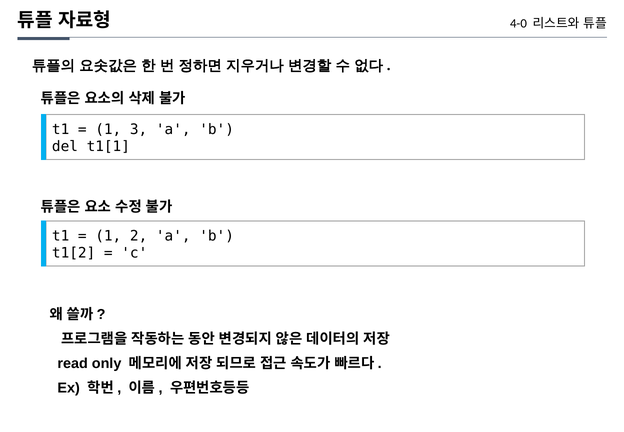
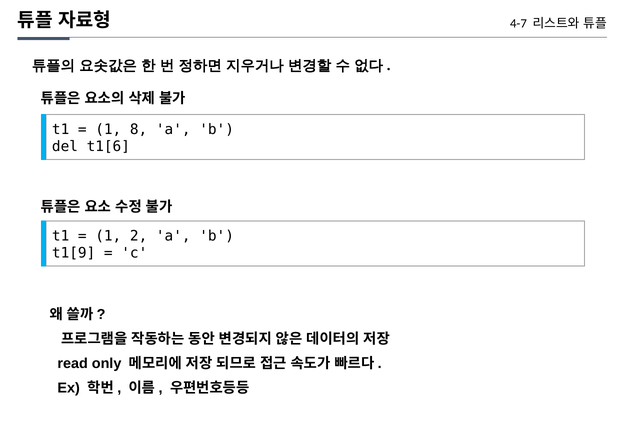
4-0: 4-0 -> 4-7
3: 3 -> 8
t1[1: t1[1 -> t1[6
t1[2: t1[2 -> t1[9
